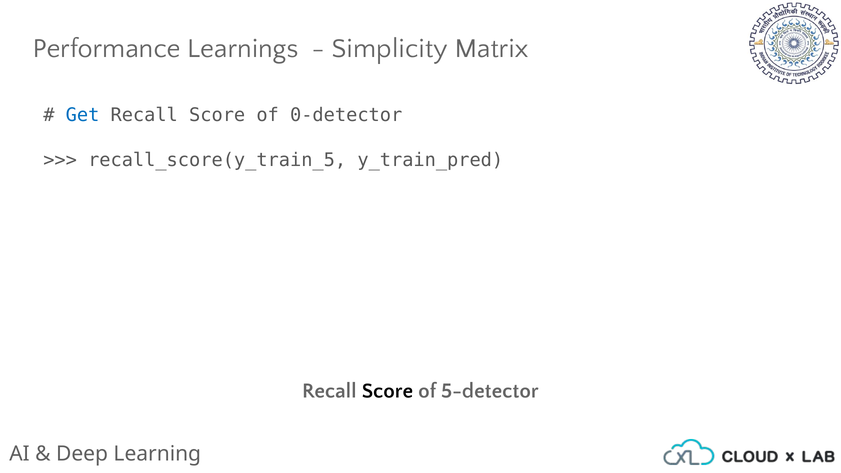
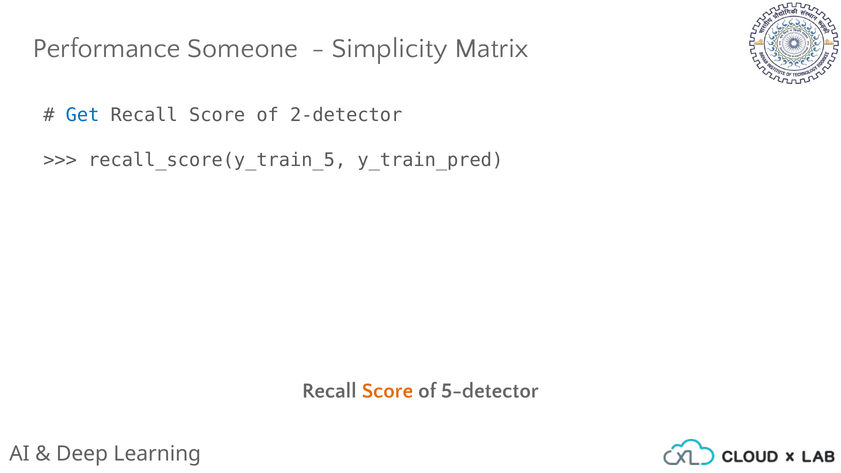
Learnings: Learnings -> Someone
0-detector: 0-detector -> 2-detector
Score at (387, 391) colour: black -> orange
